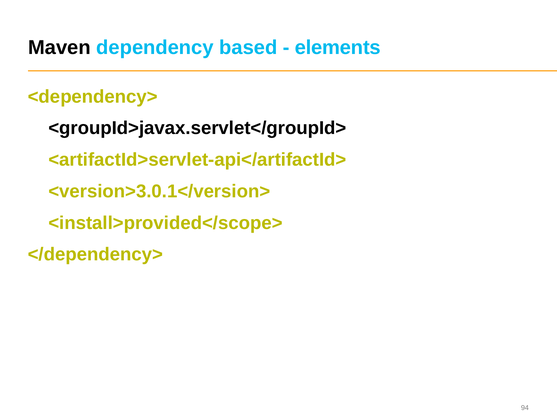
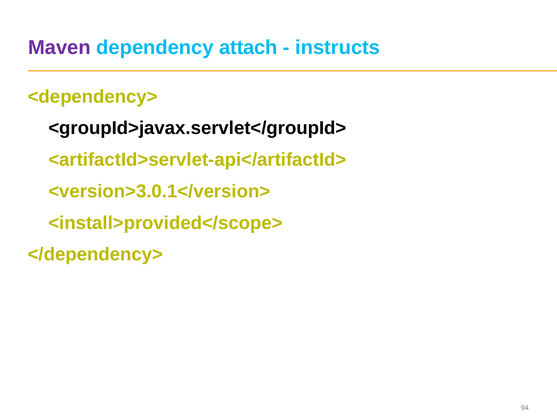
Maven colour: black -> purple
based: based -> attach
elements: elements -> instructs
